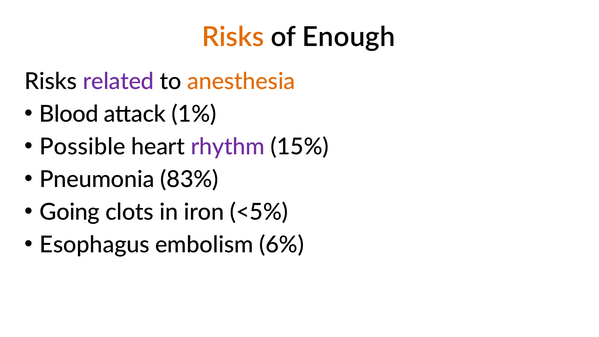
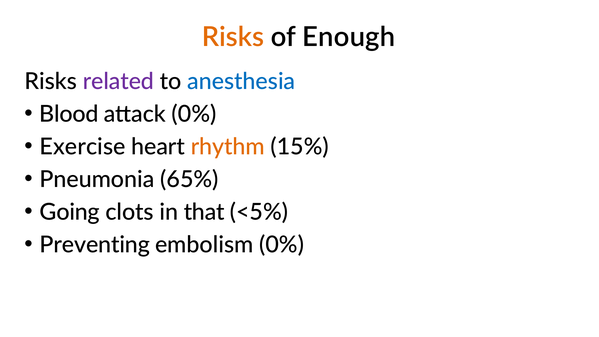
anesthesia colour: orange -> blue
attack 1%: 1% -> 0%
Possible: Possible -> Exercise
rhythm colour: purple -> orange
83%: 83% -> 65%
iron: iron -> that
Esophagus: Esophagus -> Preventing
embolism 6%: 6% -> 0%
